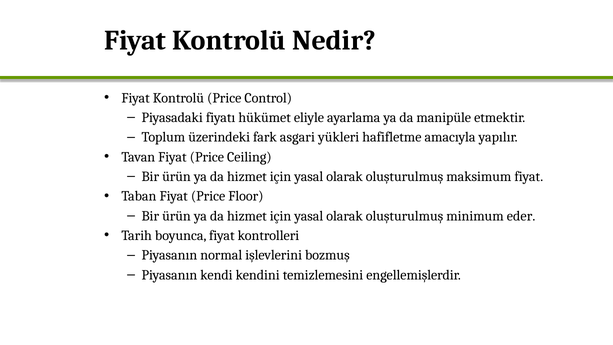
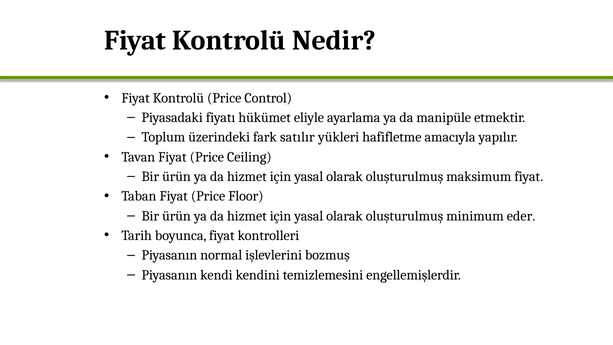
asgari: asgari -> satılır
